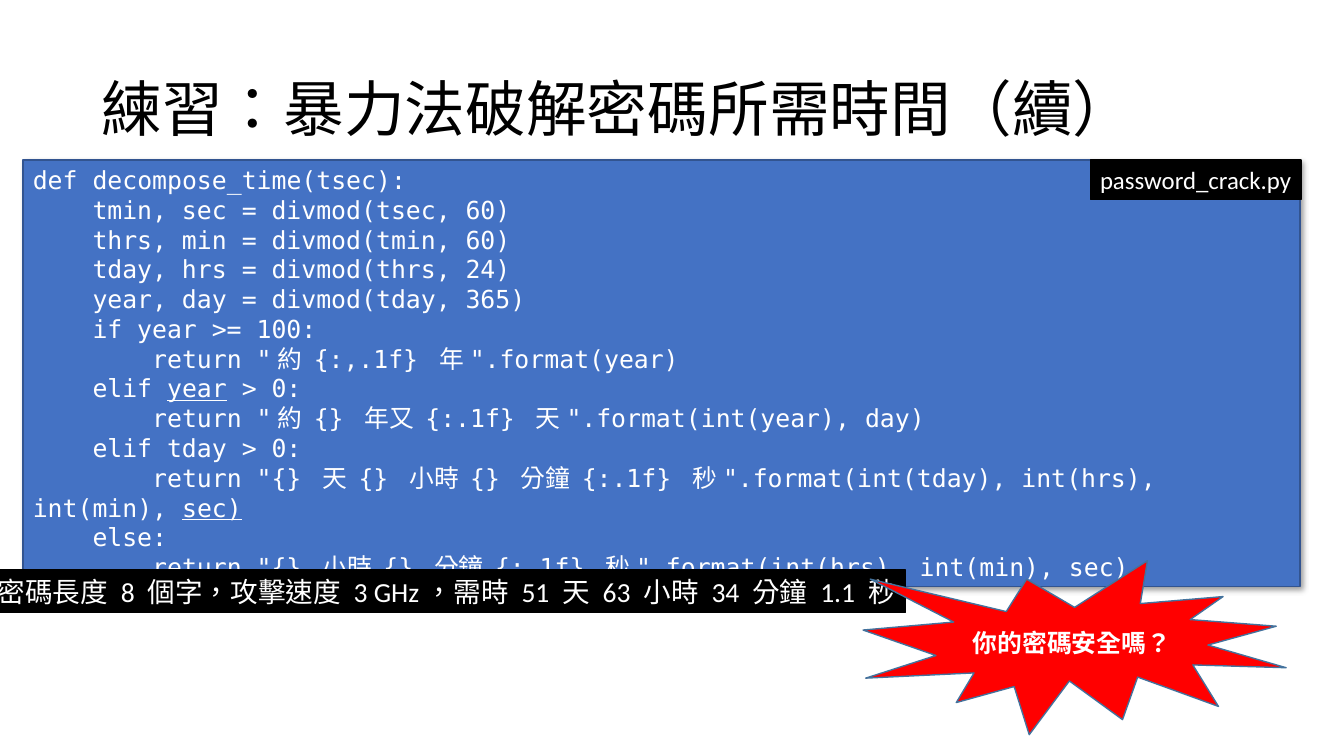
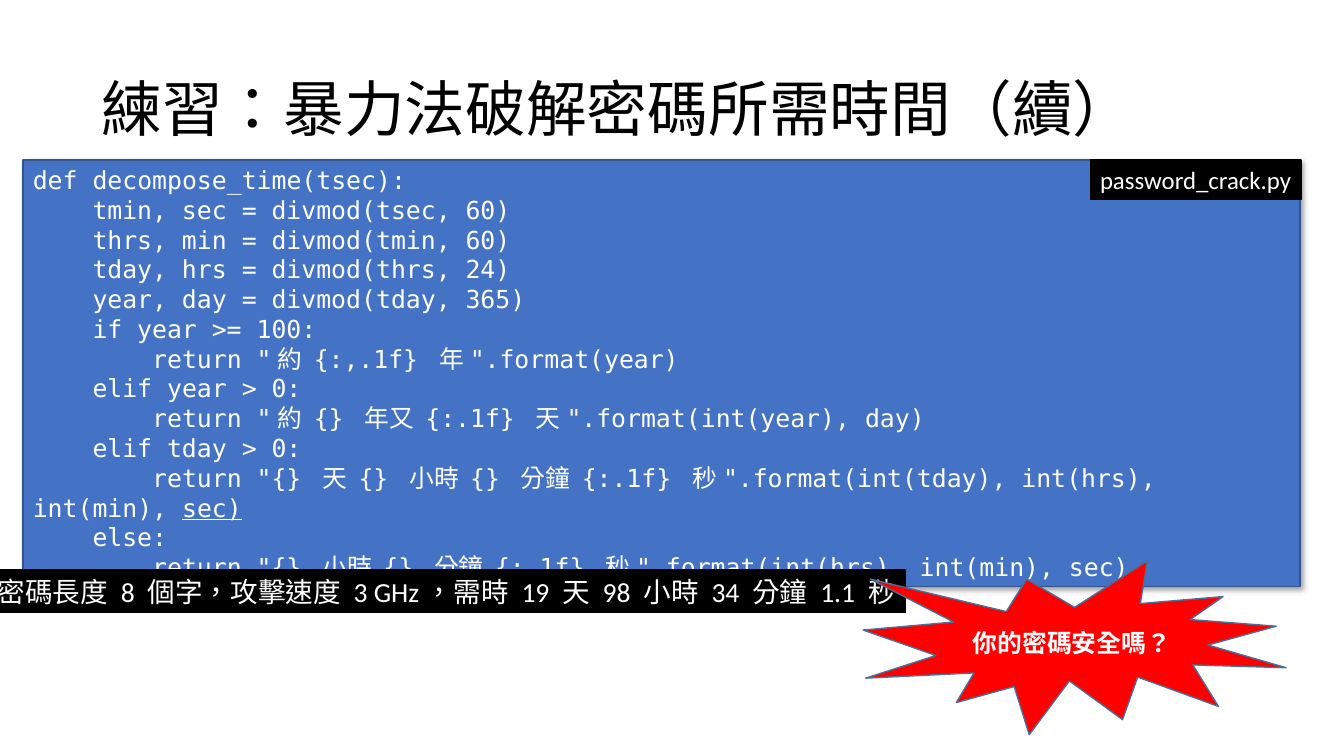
year at (197, 390) underline: present -> none
51: 51 -> 19
63: 63 -> 98
